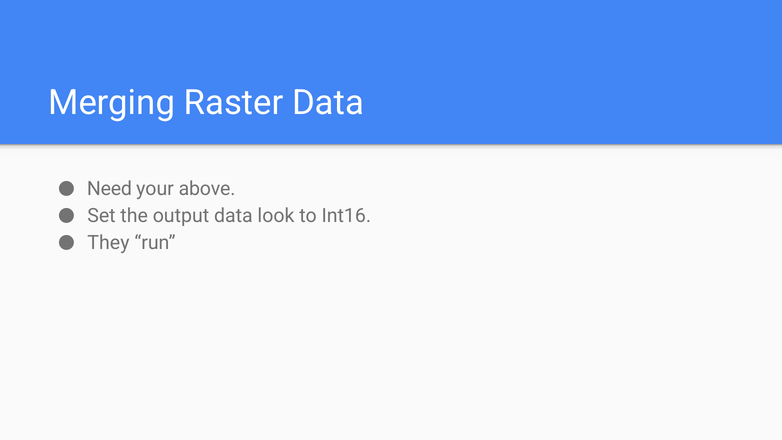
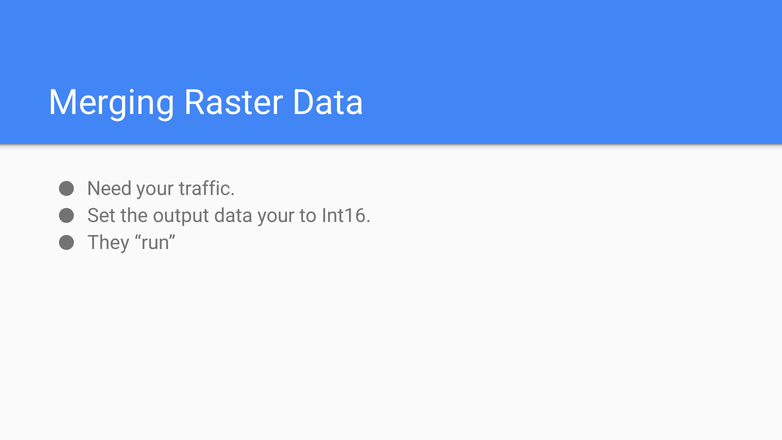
above: above -> traffic
data look: look -> your
